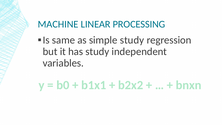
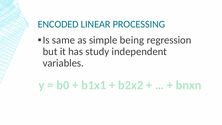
MACHINE: MACHINE -> ENCODED
simple study: study -> being
